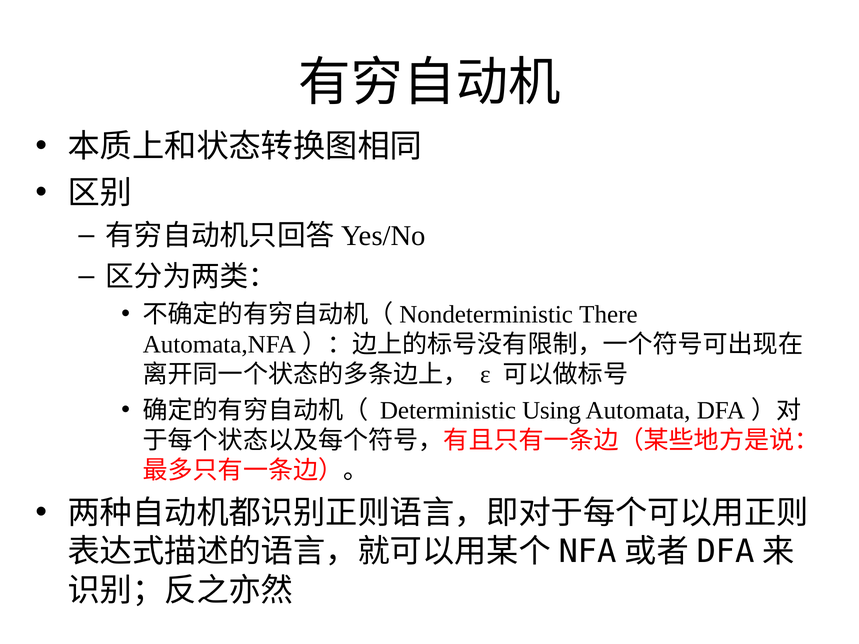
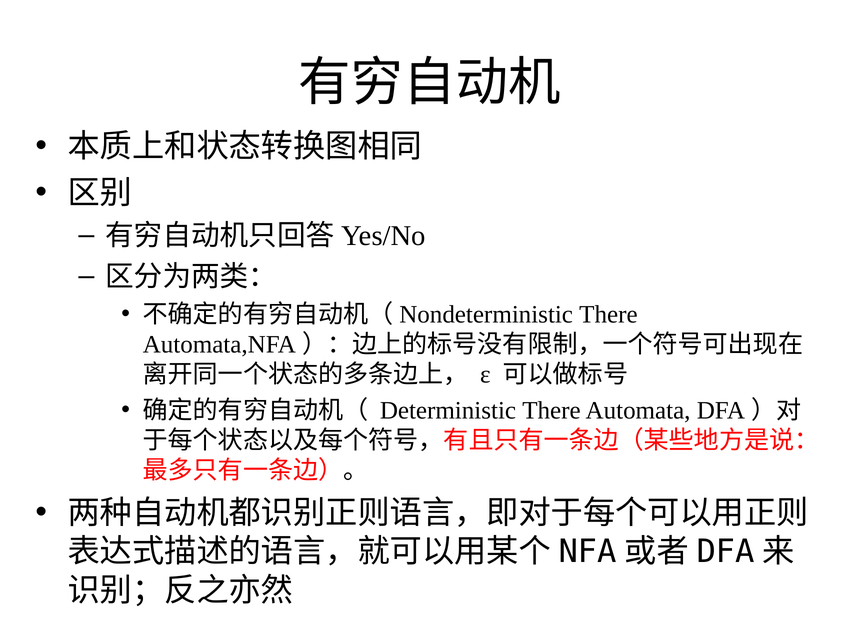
Deterministic Using: Using -> There
